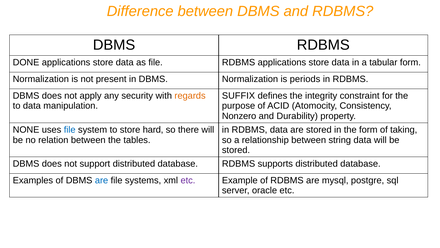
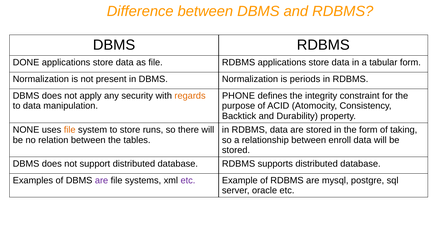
SUFFIX: SUFFIX -> PHONE
Nonzero: Nonzero -> Backtick
file at (70, 129) colour: blue -> orange
hard: hard -> runs
string: string -> enroll
are at (102, 180) colour: blue -> purple
